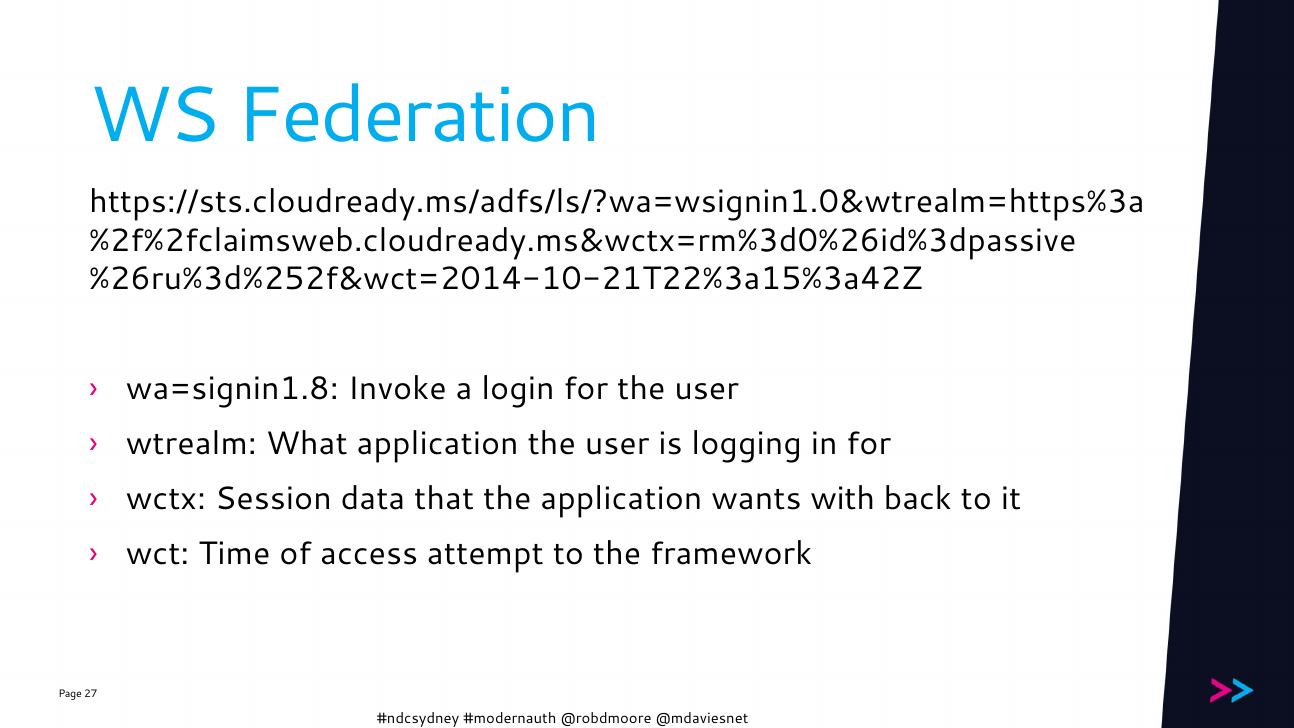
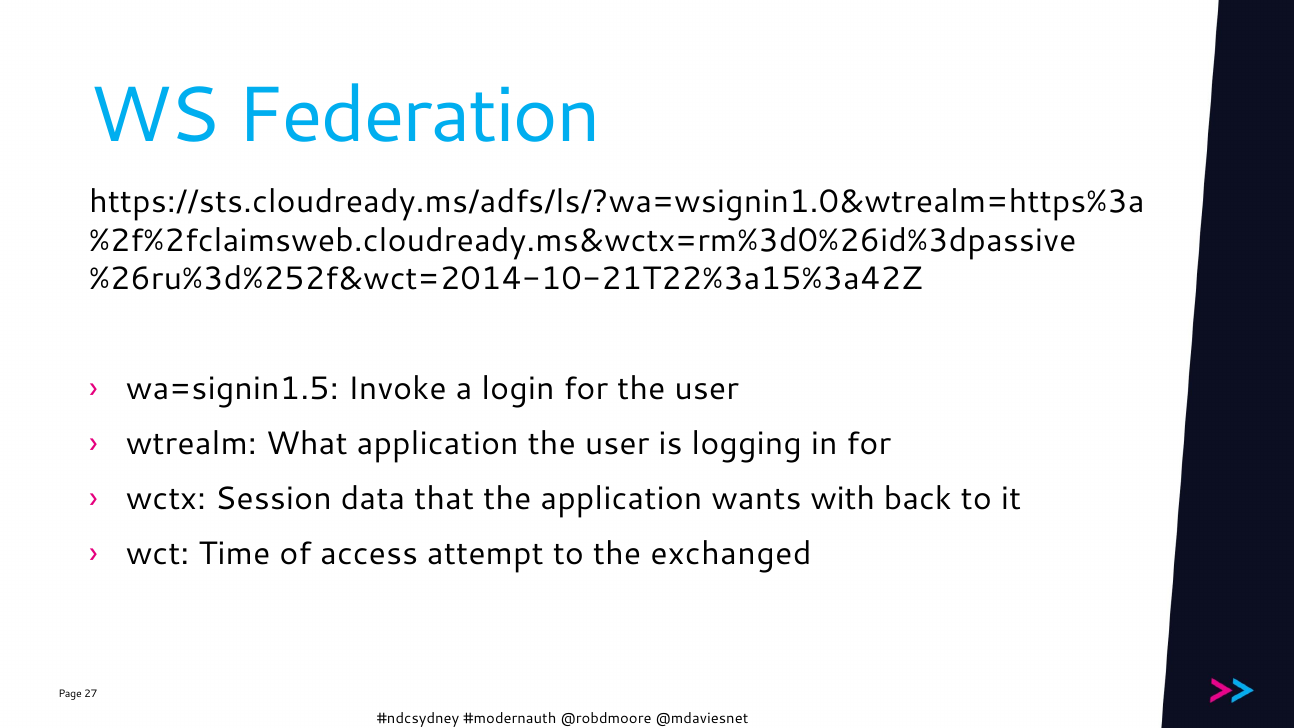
wa=signin1.8: wa=signin1.8 -> wa=signin1.5
framework: framework -> exchanged
